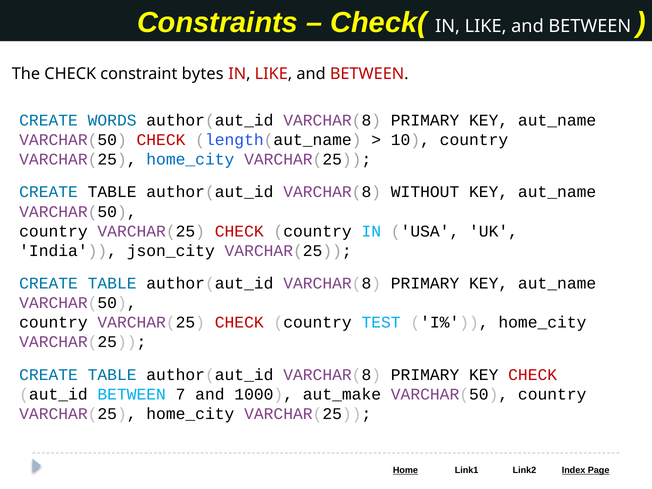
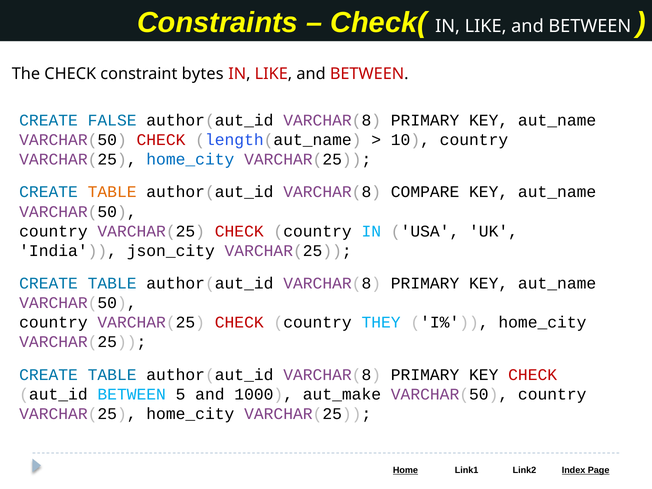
WORDS: WORDS -> FALSE
TABLE at (112, 192) colour: black -> orange
WITHOUT: WITHOUT -> COMPARE
TEST: TEST -> THEY
7: 7 -> 5
